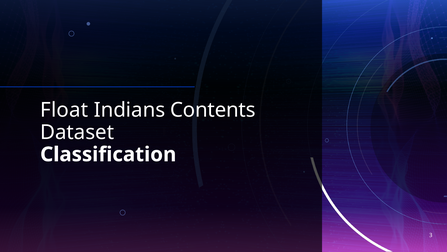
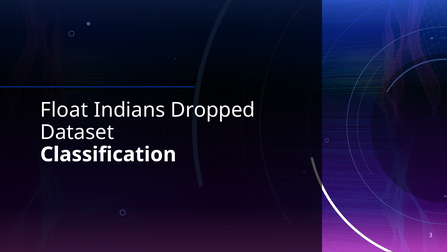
Contents: Contents -> Dropped
